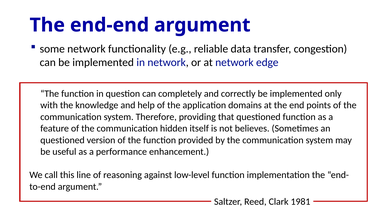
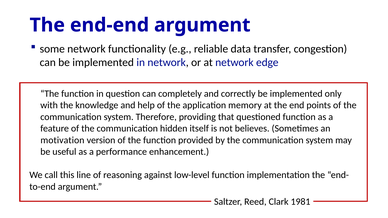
domains: domains -> memory
questioned at (62, 140): questioned -> motivation
